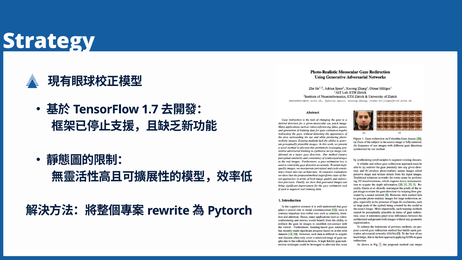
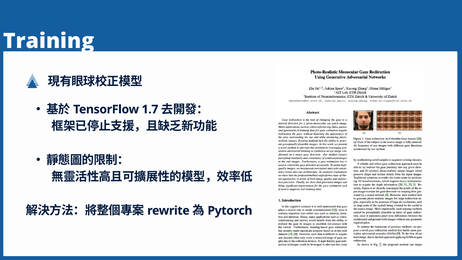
Strategy: Strategy -> Training
